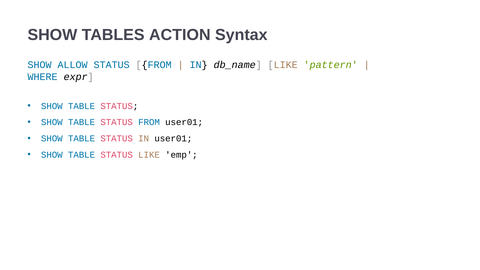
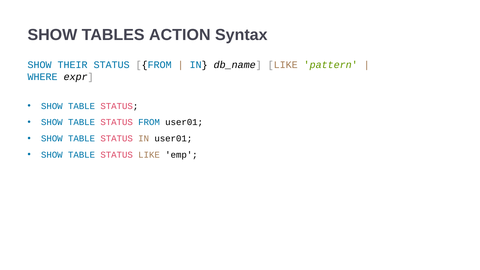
ALLOW: ALLOW -> THEIR
